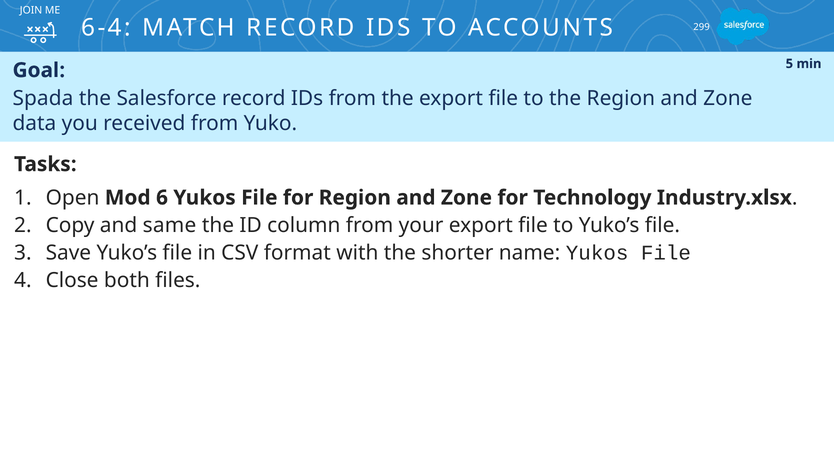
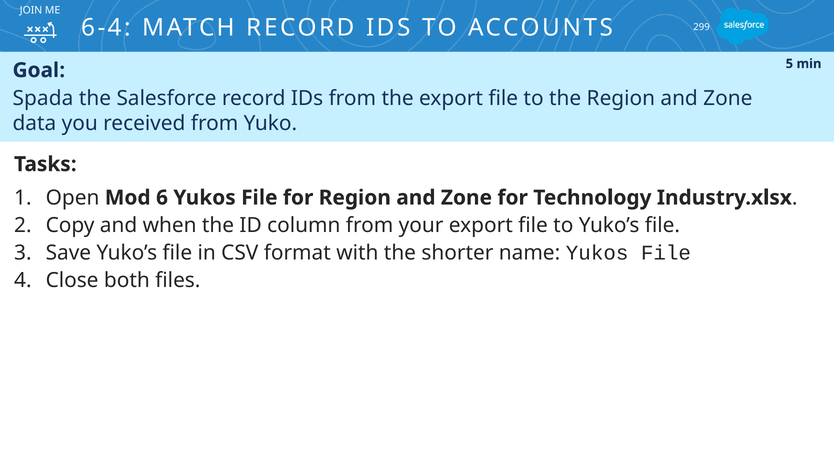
same: same -> when
